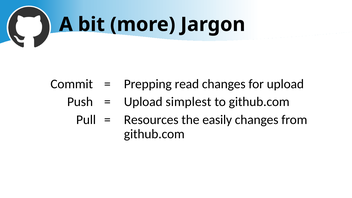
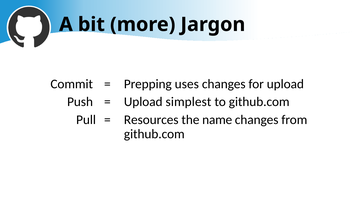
read: read -> uses
easily: easily -> name
